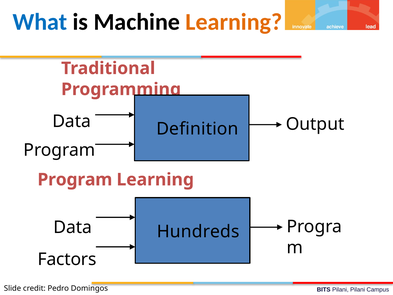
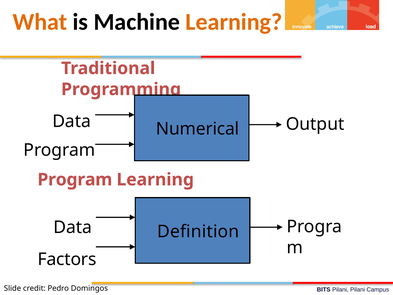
What colour: blue -> orange
Definition: Definition -> Numerical
Hundreds: Hundreds -> Definition
